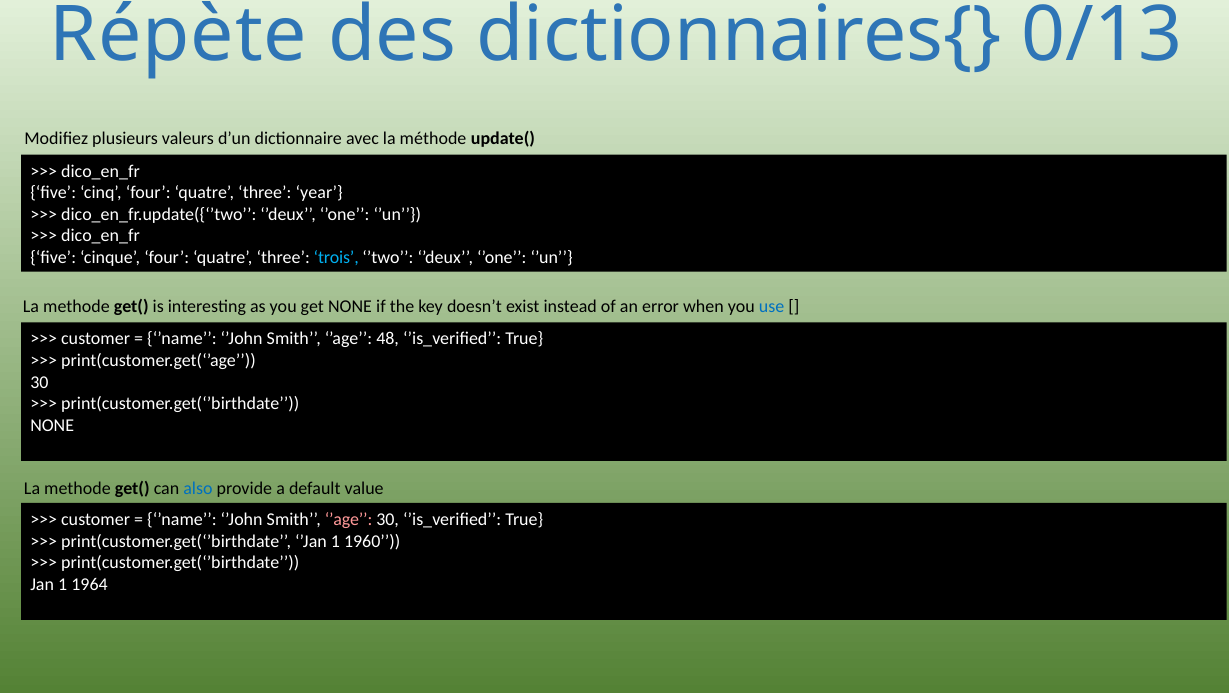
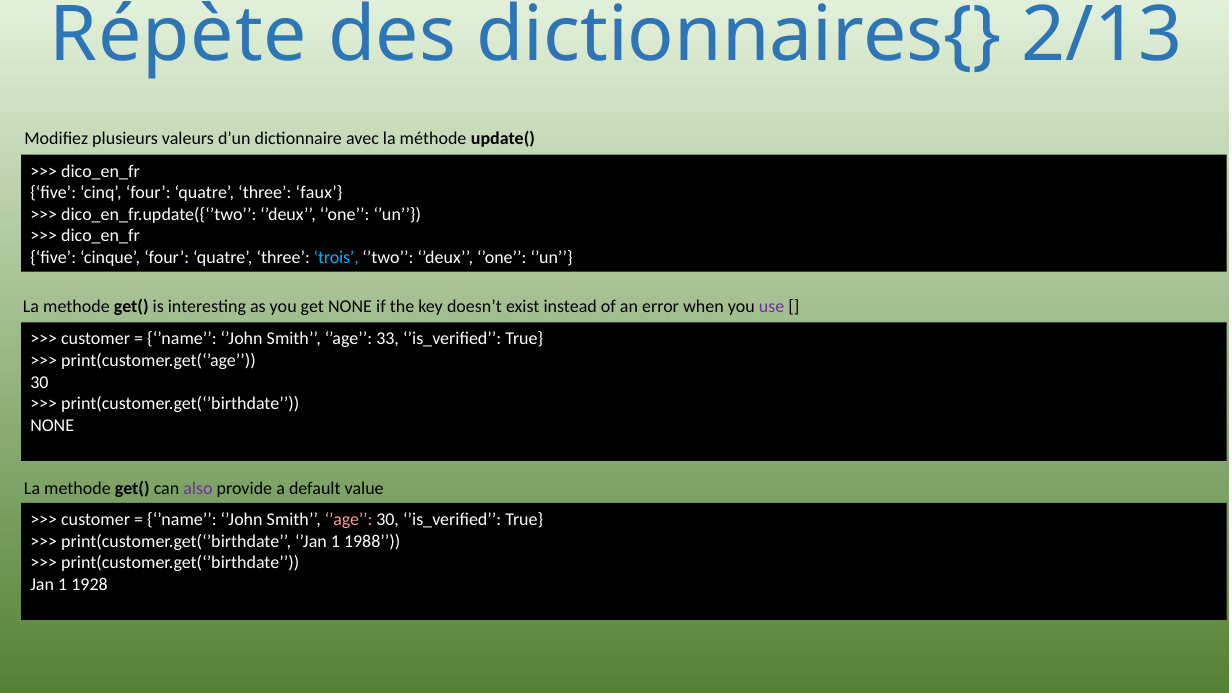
0/13: 0/13 -> 2/13
year: year -> faux
use colour: blue -> purple
48: 48 -> 33
also colour: blue -> purple
1960: 1960 -> 1988
1964: 1964 -> 1928
